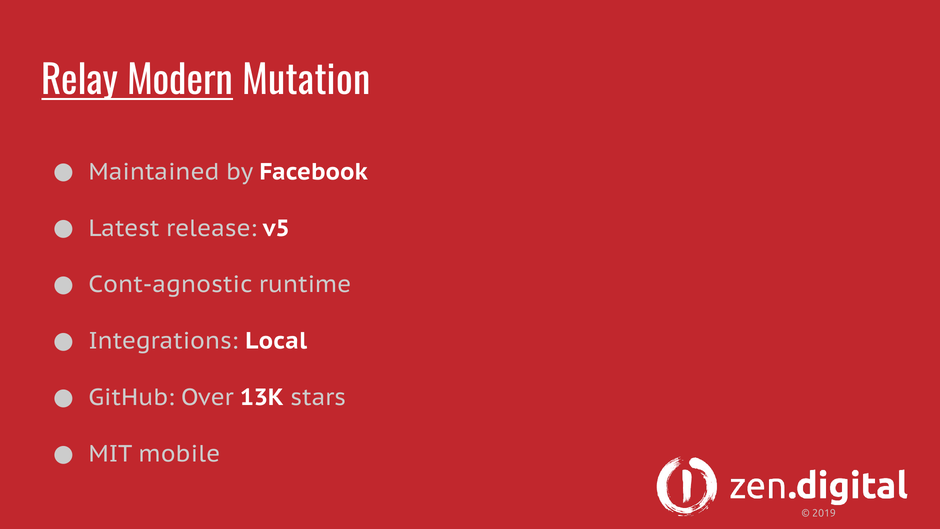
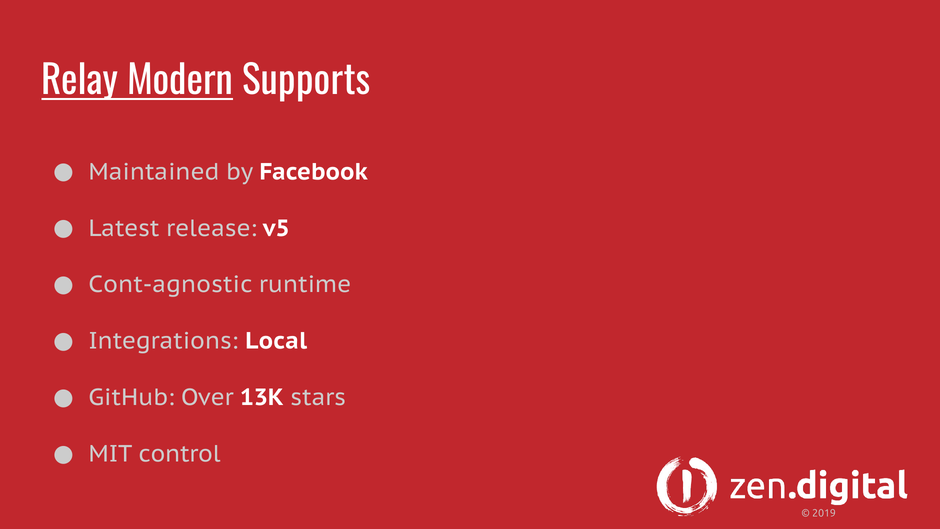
Mutation: Mutation -> Supports
mobile: mobile -> control
